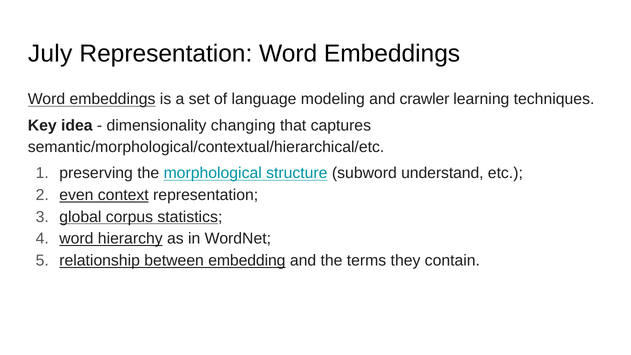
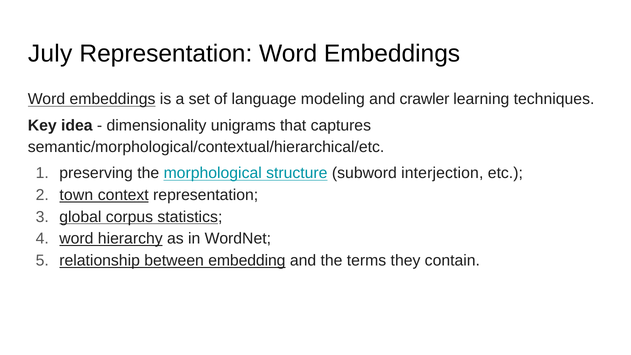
changing: changing -> unigrams
understand: understand -> interjection
even: even -> town
